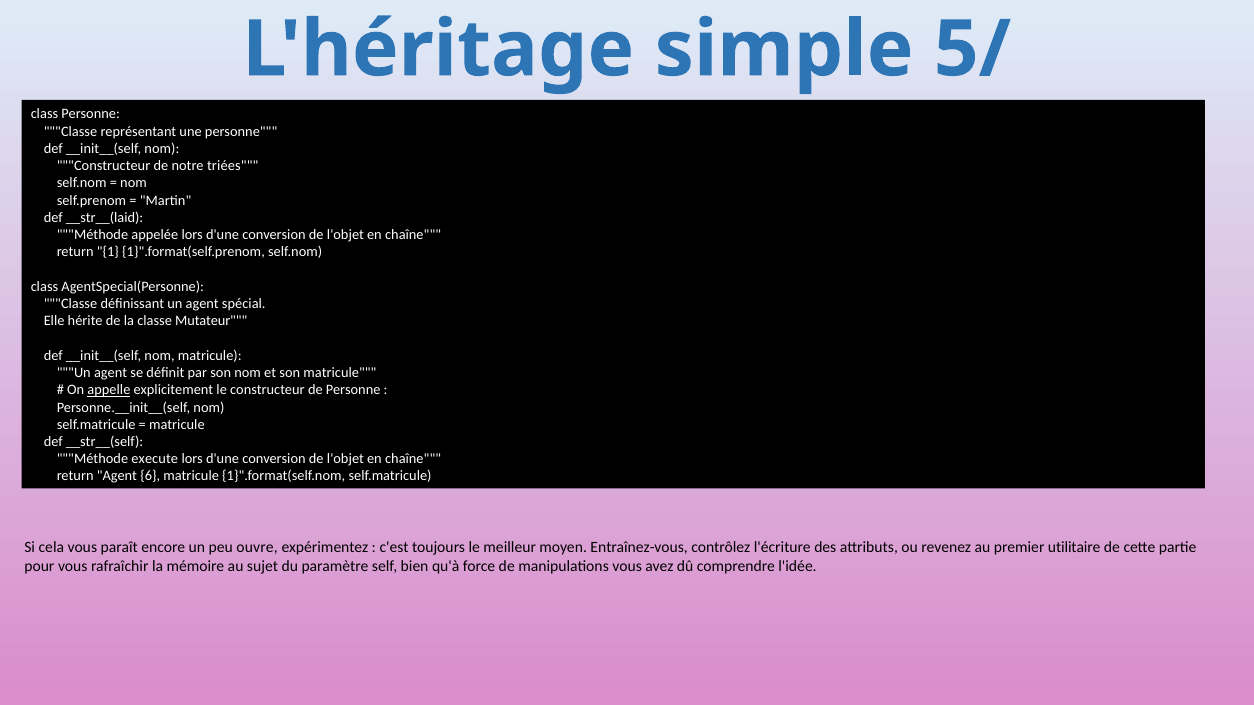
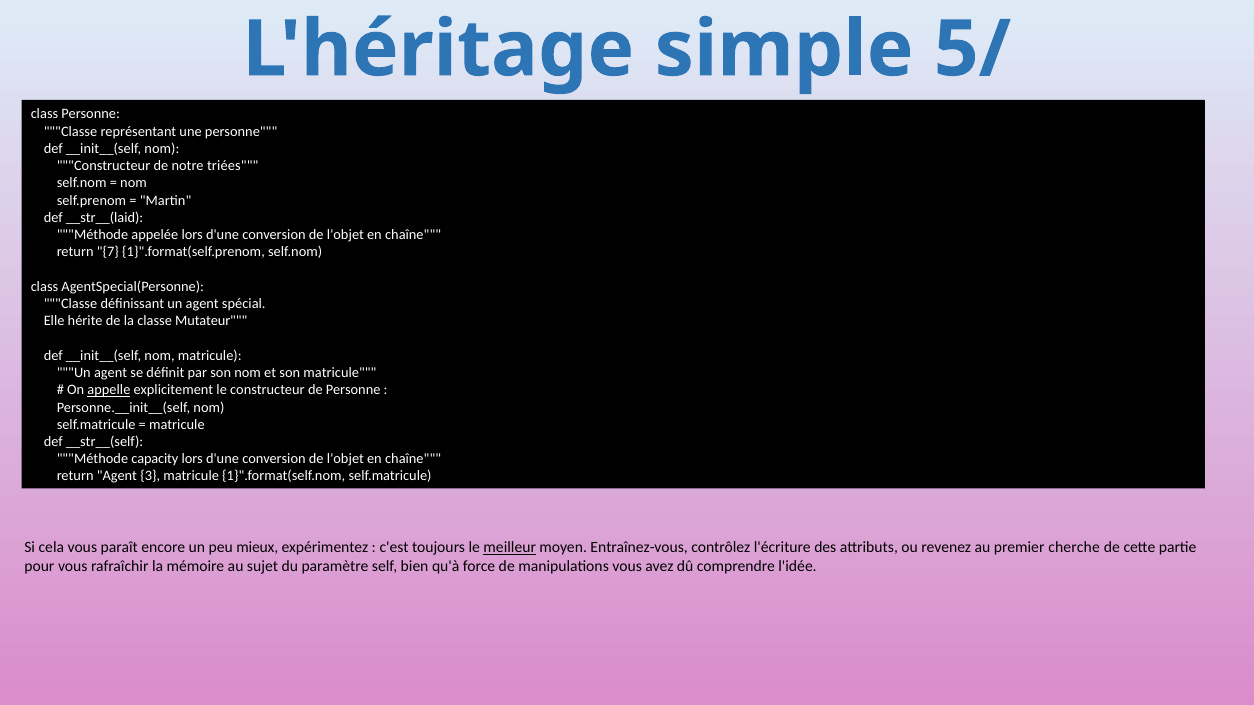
1: 1 -> 7
execute: execute -> capacity
6: 6 -> 3
ouvre: ouvre -> mieux
meilleur underline: none -> present
utilitaire: utilitaire -> cherche
